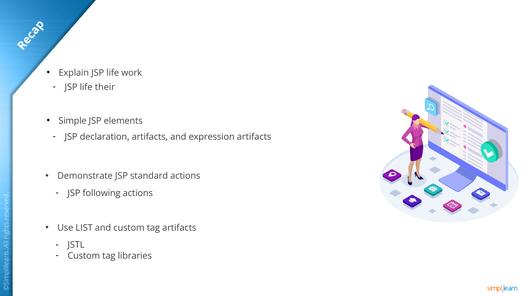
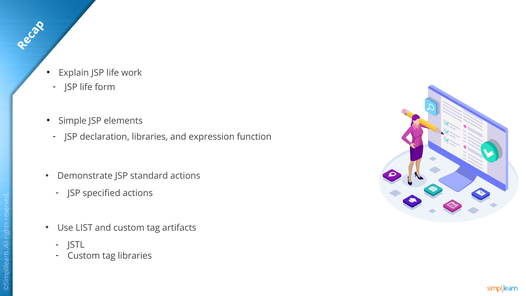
their: their -> form
declaration artifacts: artifacts -> libraries
expression artifacts: artifacts -> function
following: following -> specified
